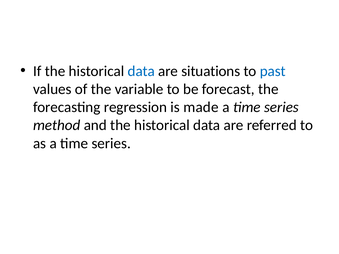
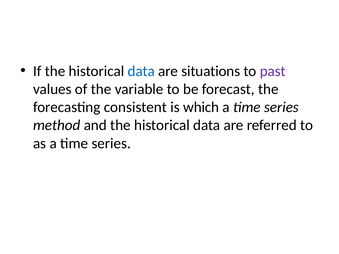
past colour: blue -> purple
regression: regression -> consistent
made: made -> which
